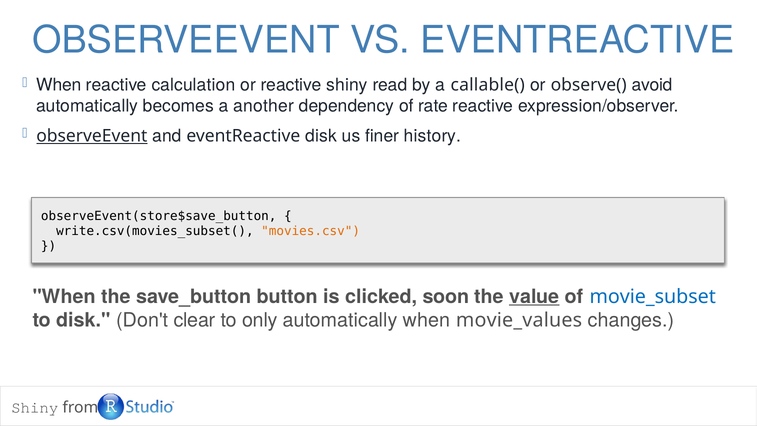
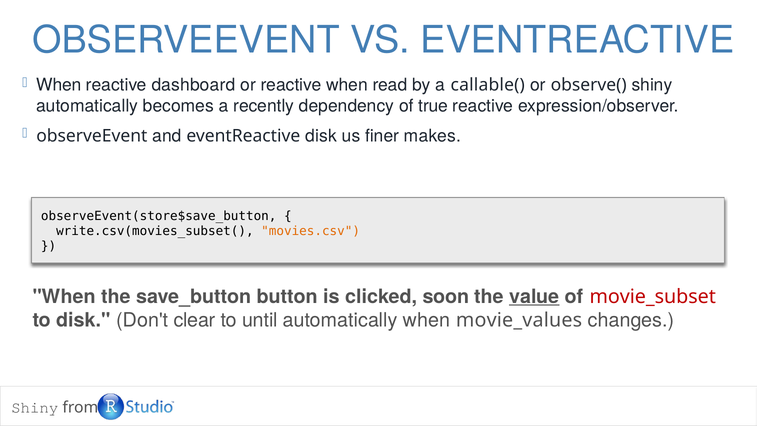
calculation: calculation -> dashboard
reactive shiny: shiny -> when
observe( avoid: avoid -> shiny
another: another -> recently
rate: rate -> true
observeEvent at (92, 136) underline: present -> none
history: history -> makes
movie_subset colour: blue -> red
only: only -> until
